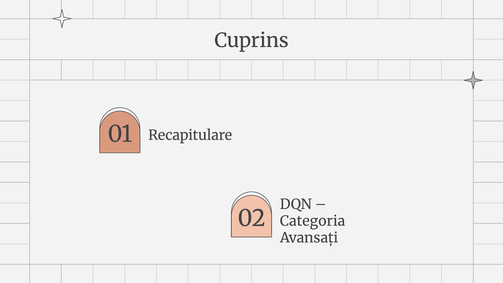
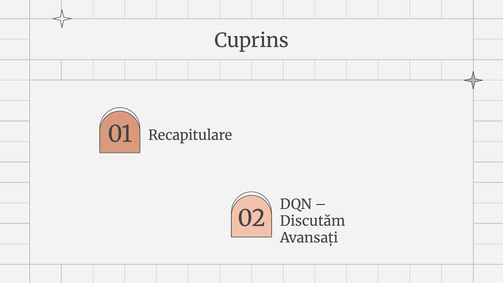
Categoria: Categoria -> Discutăm
